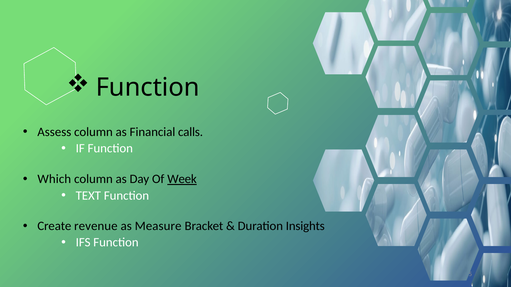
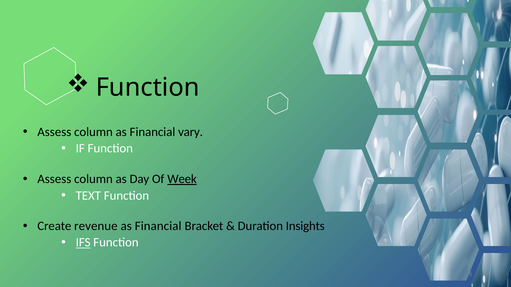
calls: calls -> vary
Which at (54, 179): Which -> Assess
Measure at (158, 226): Measure -> Financial
IFS underline: none -> present
